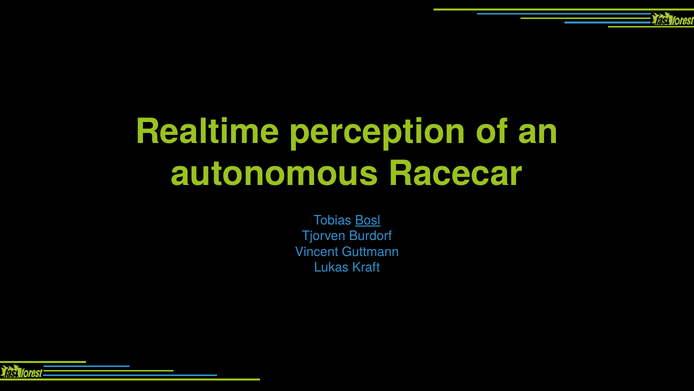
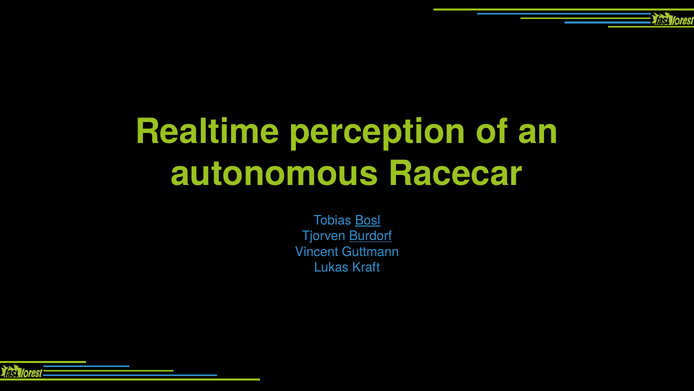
Burdorf underline: none -> present
